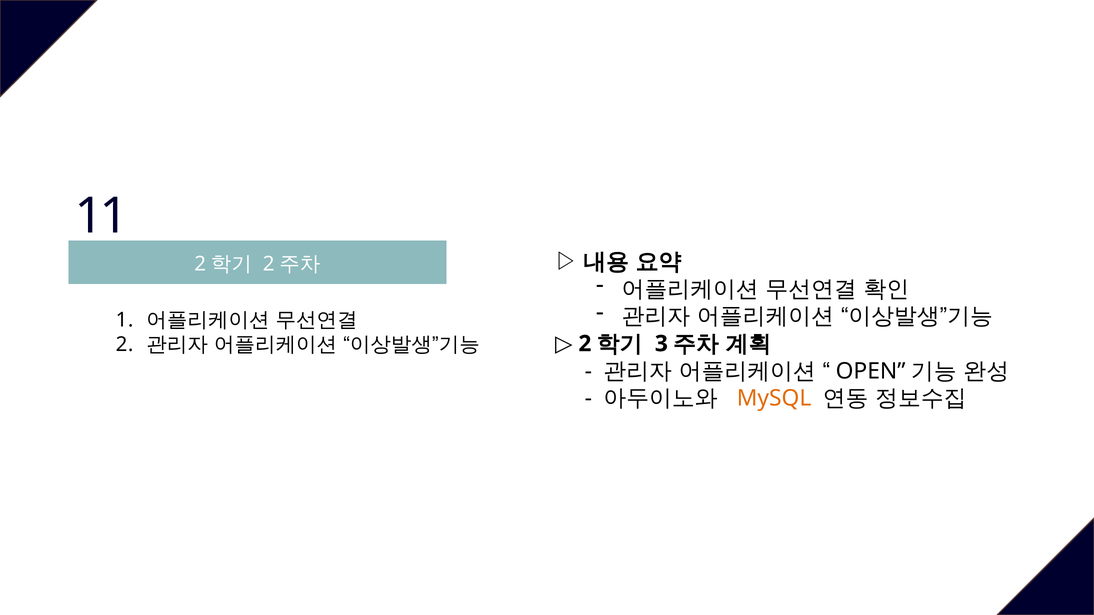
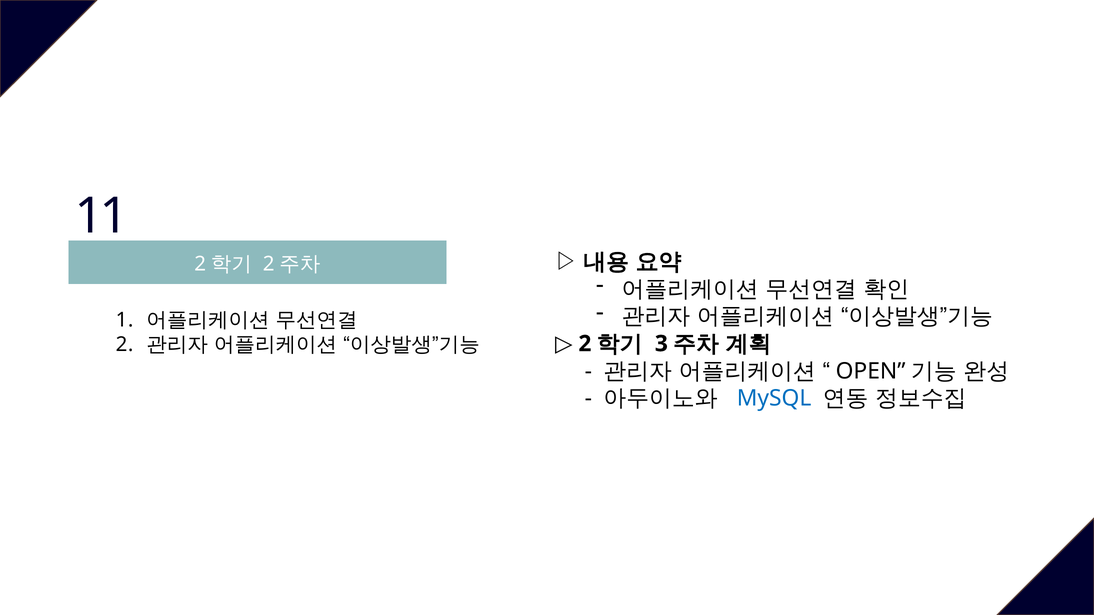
MySQL colour: orange -> blue
